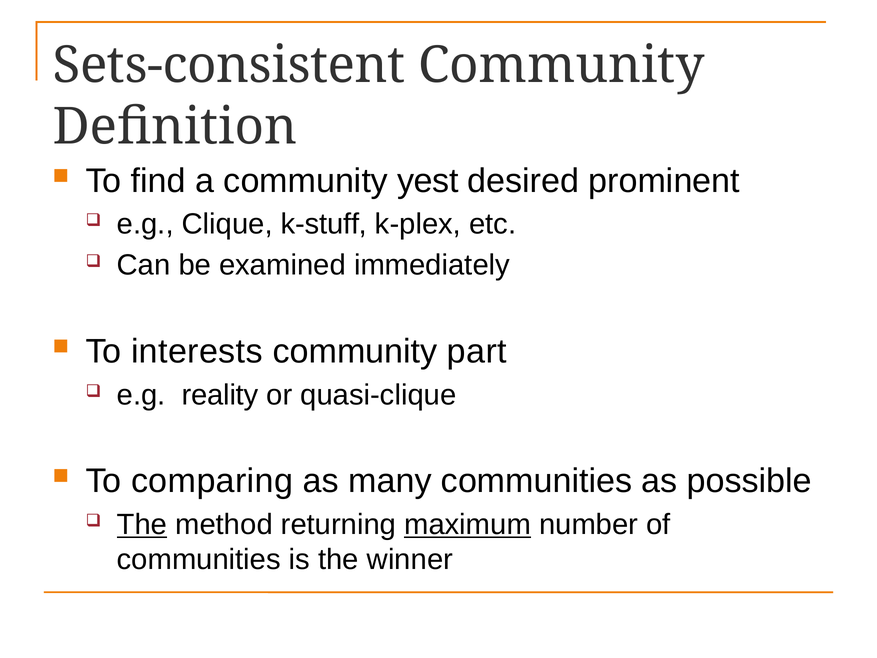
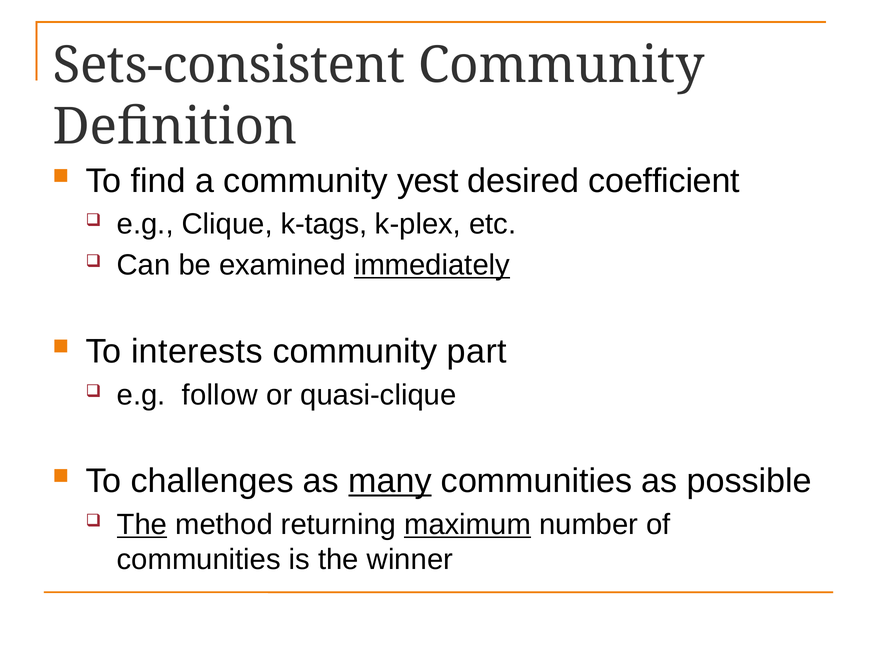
prominent: prominent -> coefficient
k-stuff: k-stuff -> k-tags
immediately underline: none -> present
reality: reality -> follow
comparing: comparing -> challenges
many underline: none -> present
